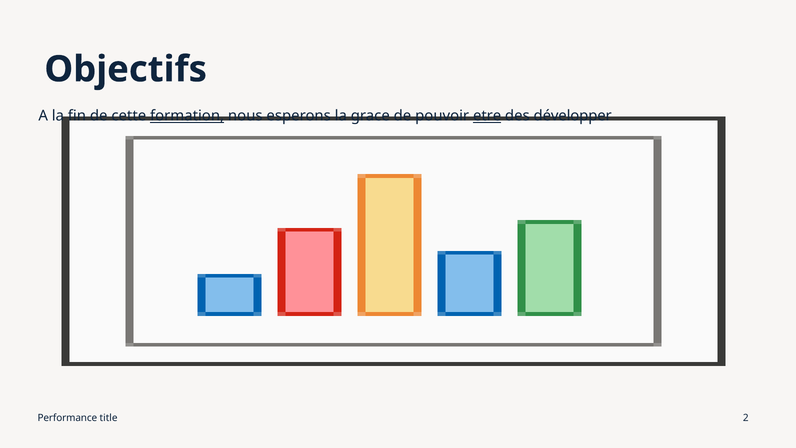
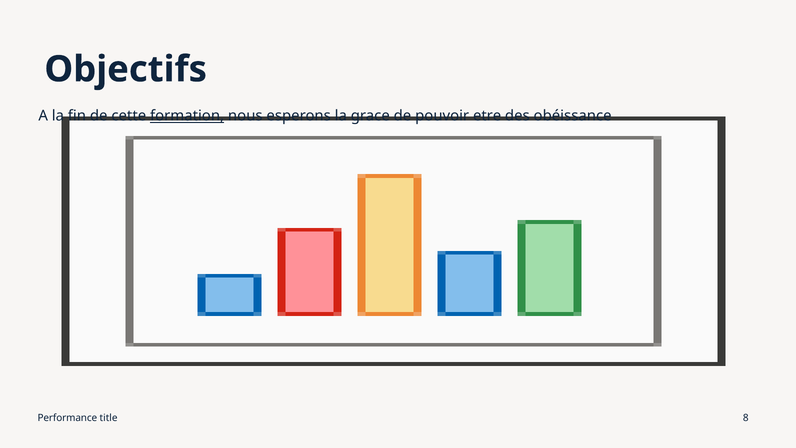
etre underline: present -> none
développer: développer -> obéissance
2: 2 -> 8
